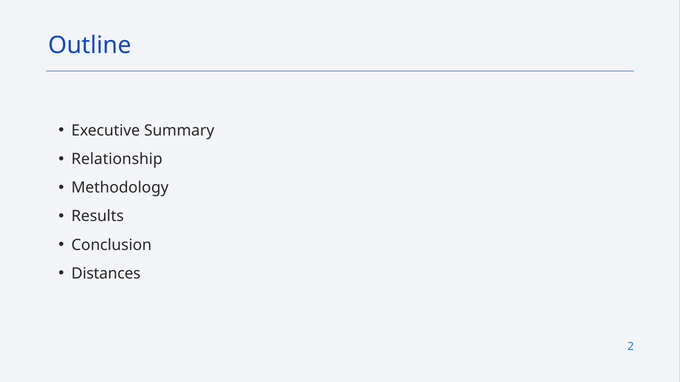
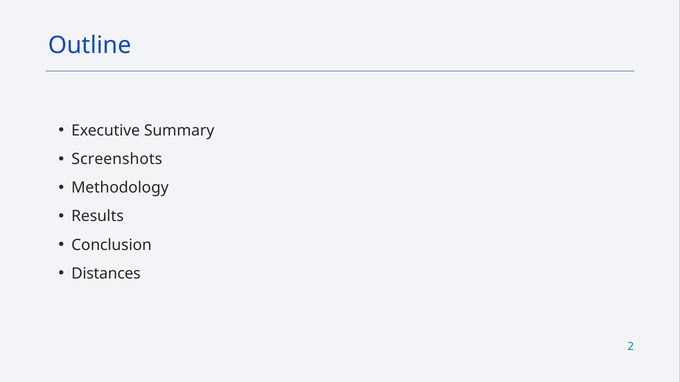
Relationship: Relationship -> Screenshots
